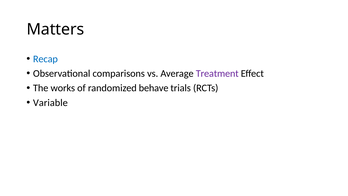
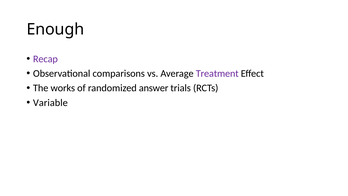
Matters: Matters -> Enough
Recap colour: blue -> purple
behave: behave -> answer
